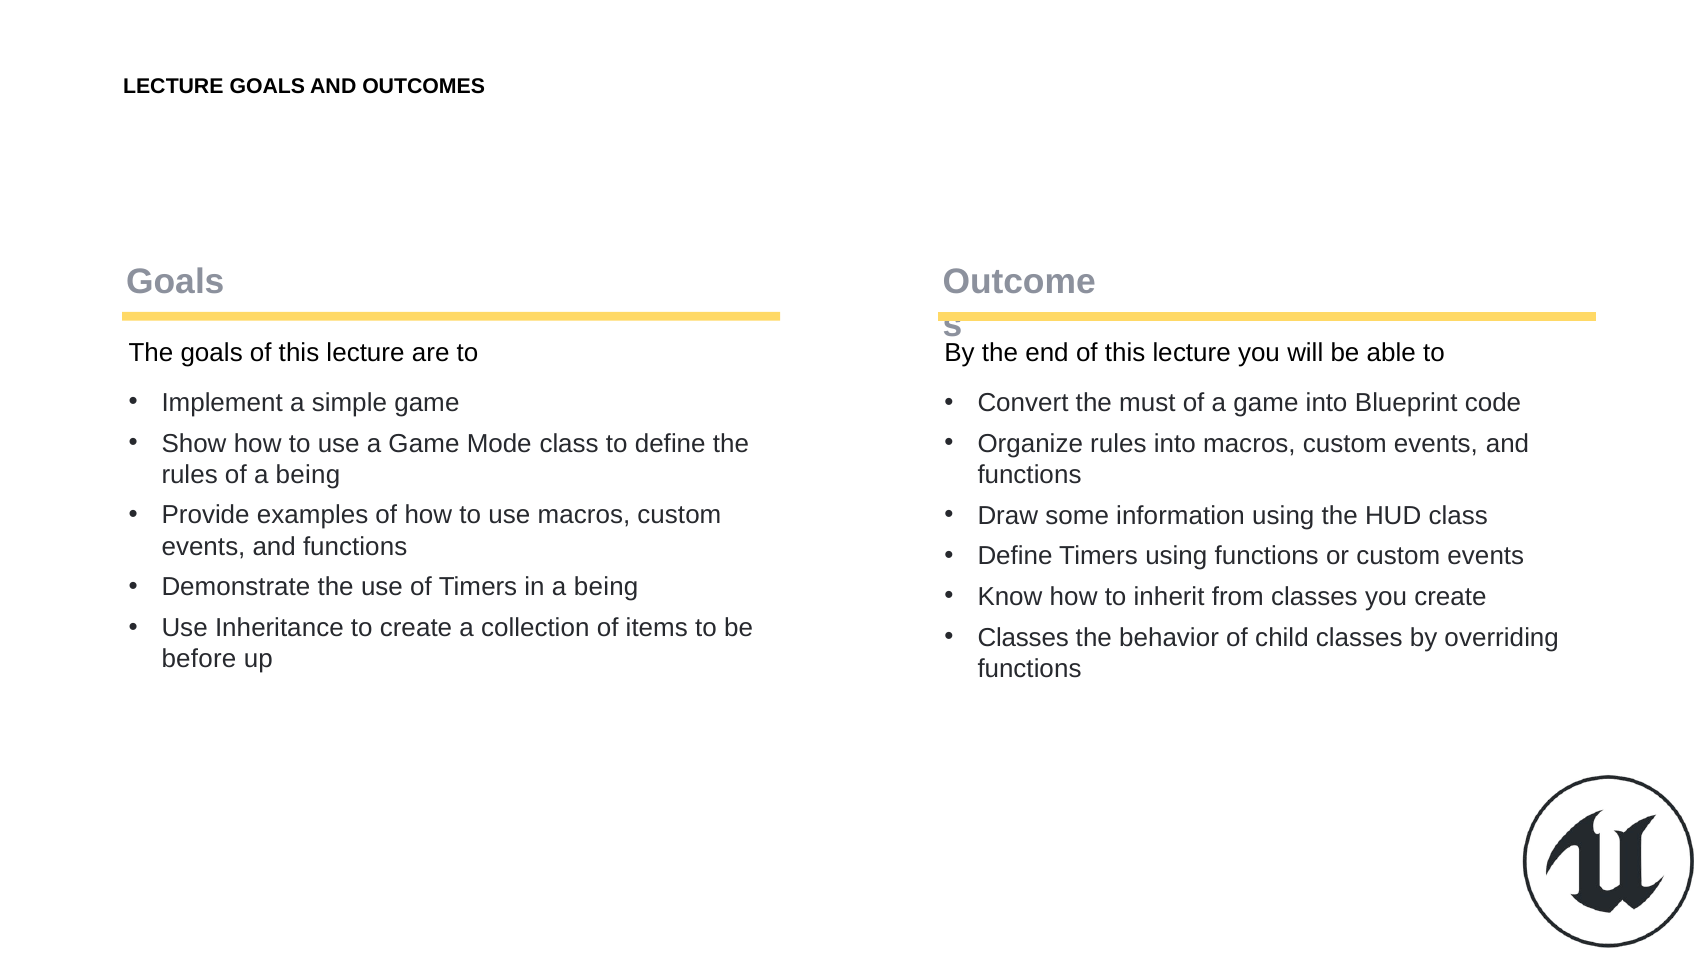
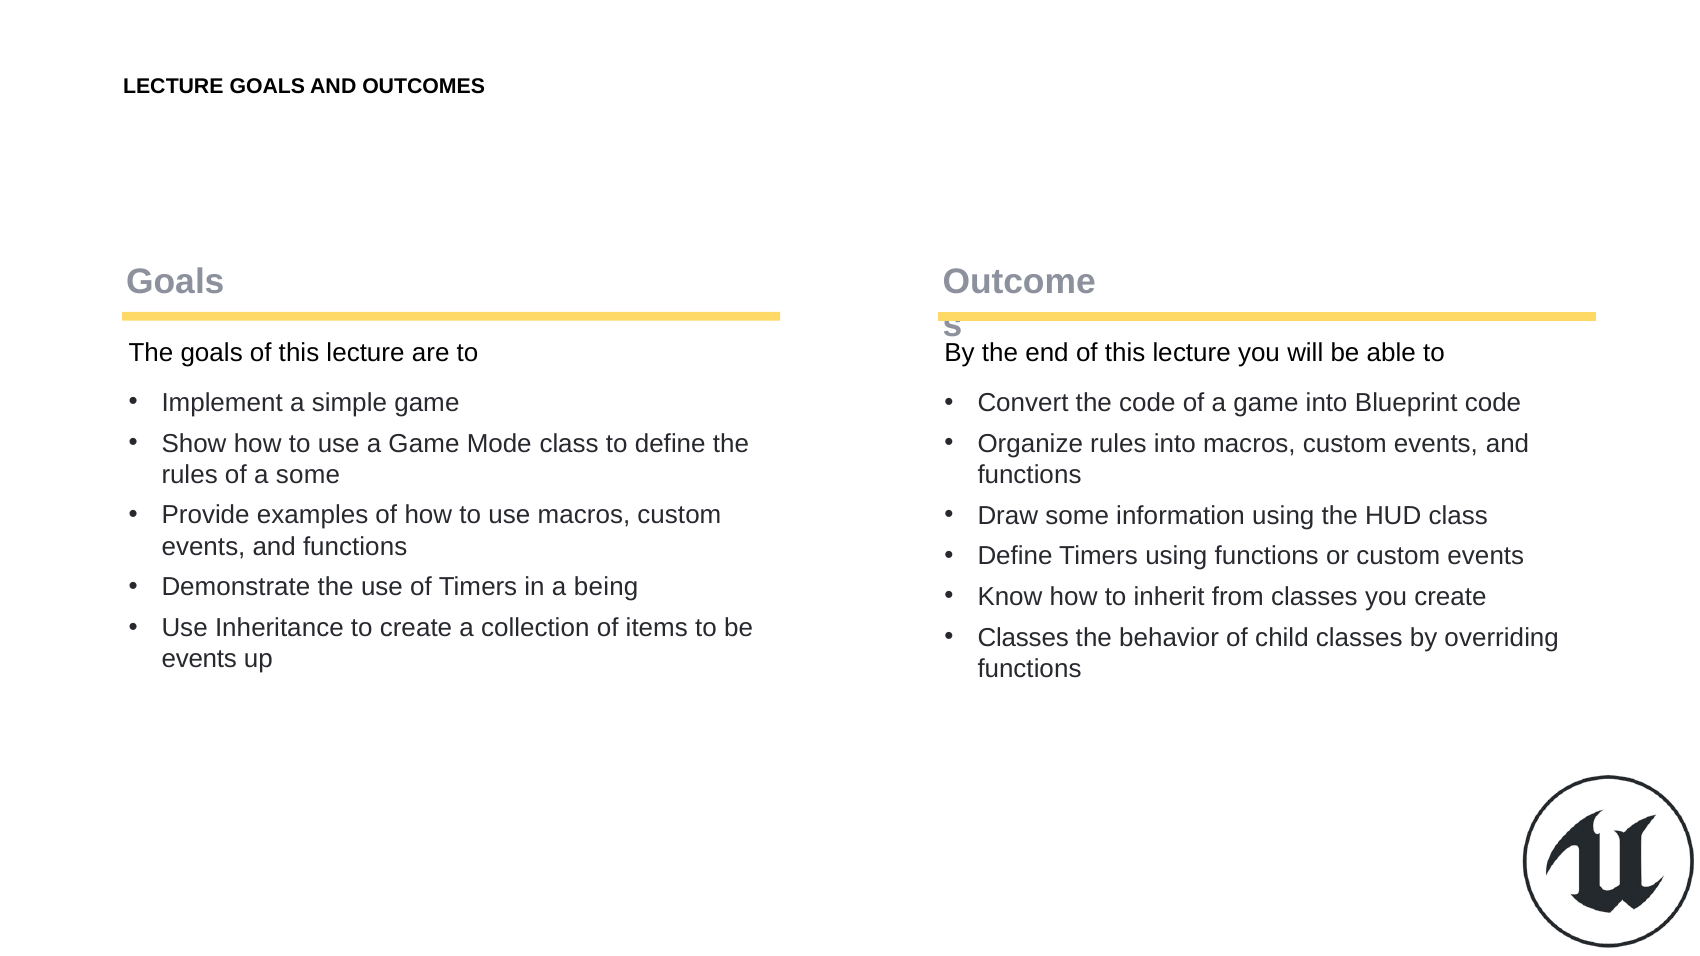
the must: must -> code
of a being: being -> some
before at (199, 659): before -> events
